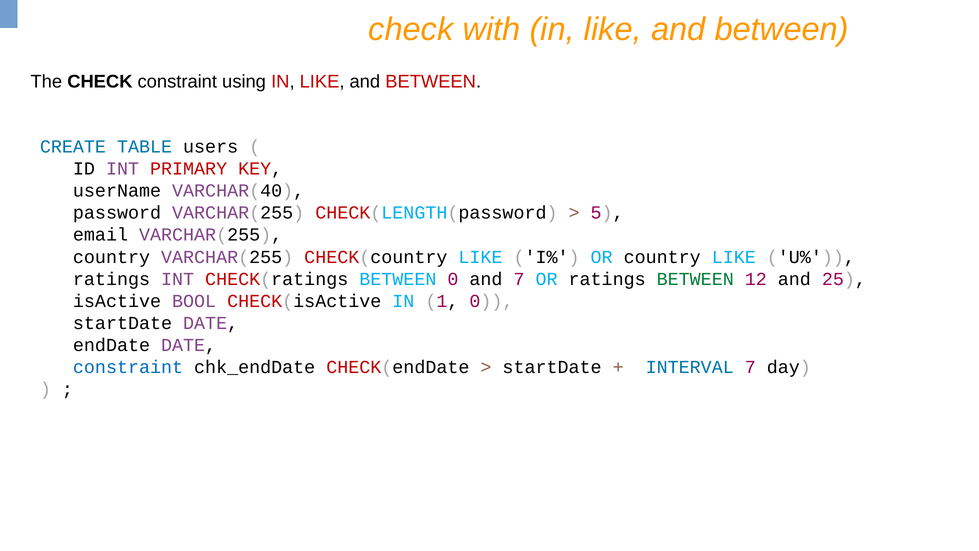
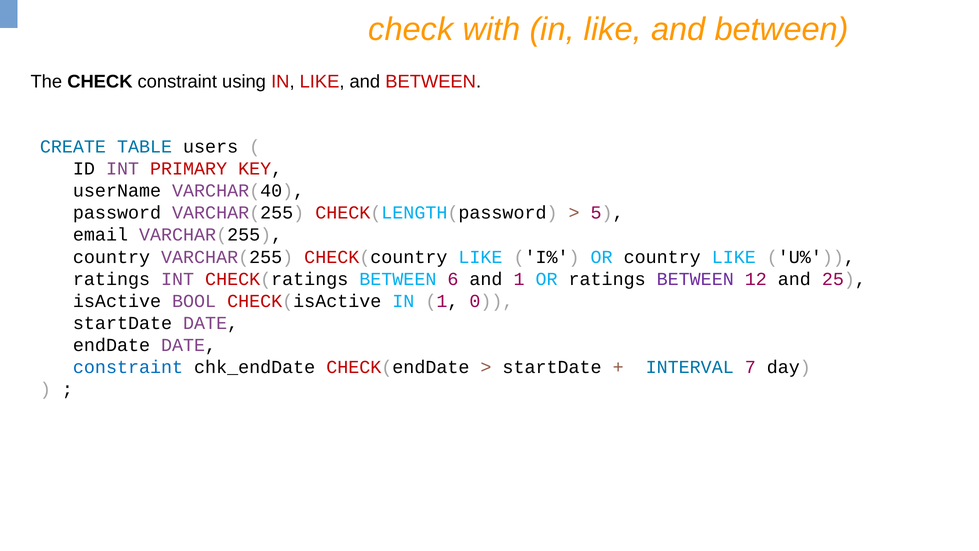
BETWEEN 0: 0 -> 6
and 7: 7 -> 1
BETWEEN at (695, 279) colour: green -> purple
